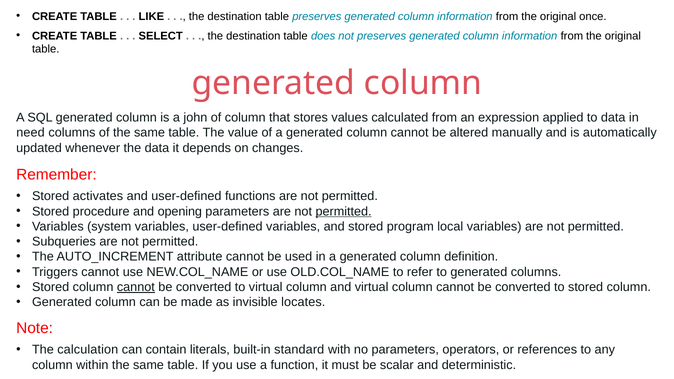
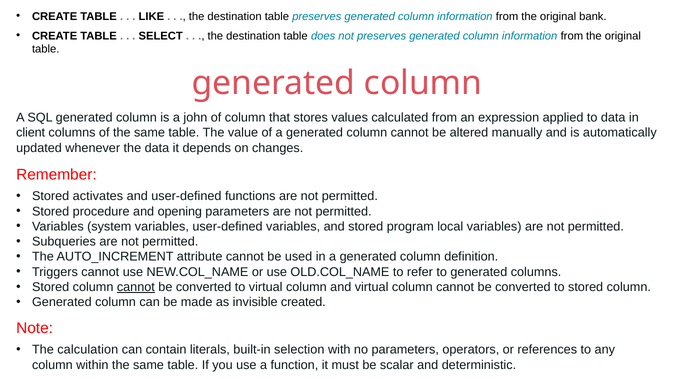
once: once -> bank
need: need -> client
permitted at (344, 211) underline: present -> none
locates: locates -> created
standard: standard -> selection
